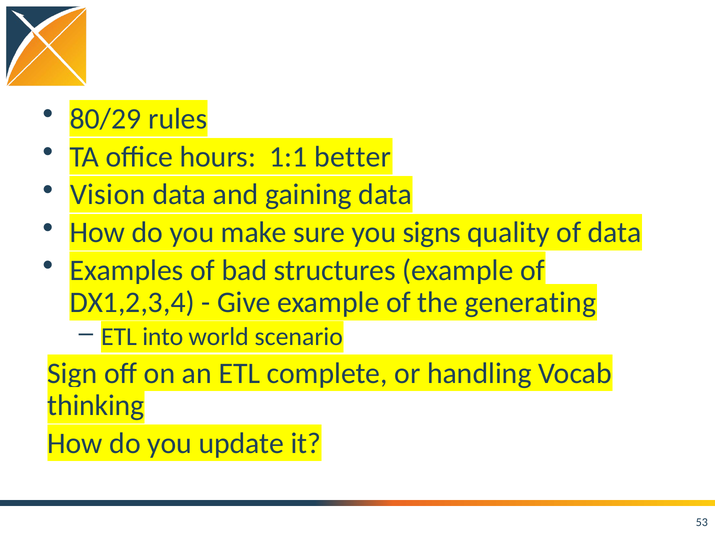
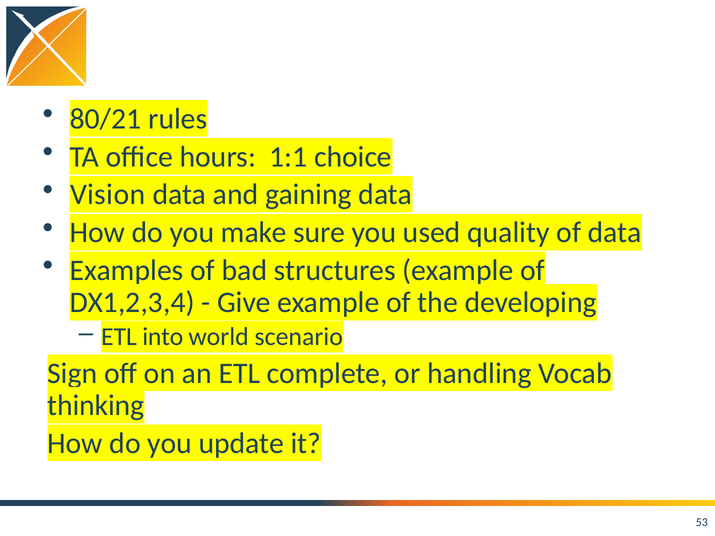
80/29: 80/29 -> 80/21
better: better -> choice
signs: signs -> used
generating: generating -> developing
